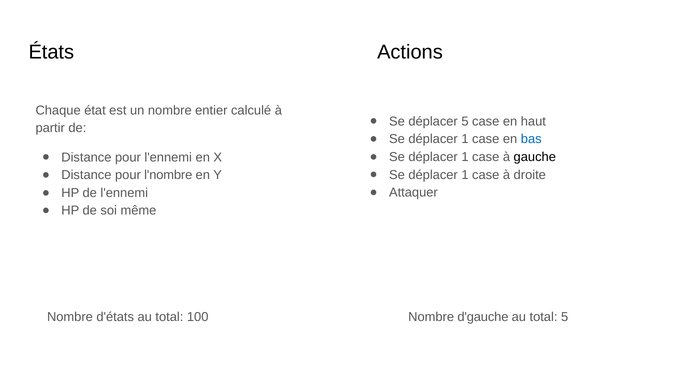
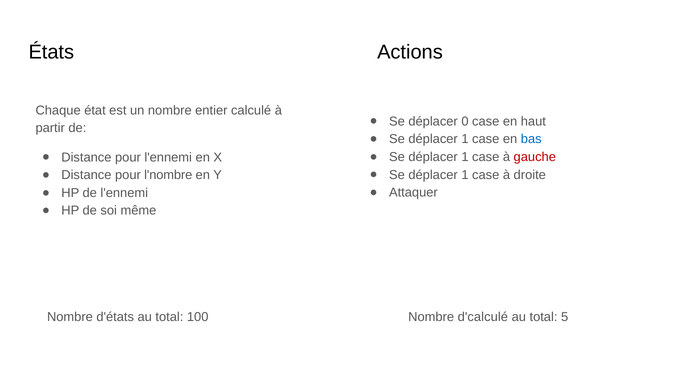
déplacer 5: 5 -> 0
gauche colour: black -> red
d'gauche: d'gauche -> d'calculé
